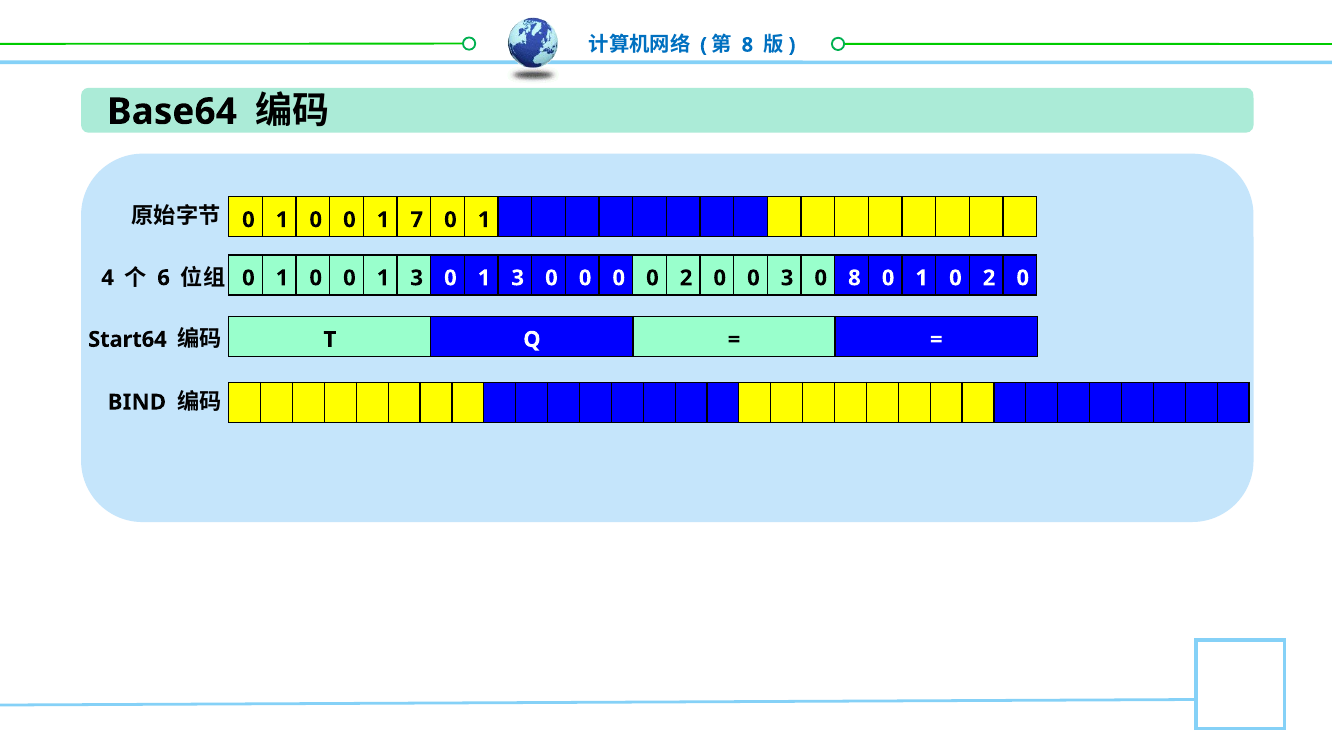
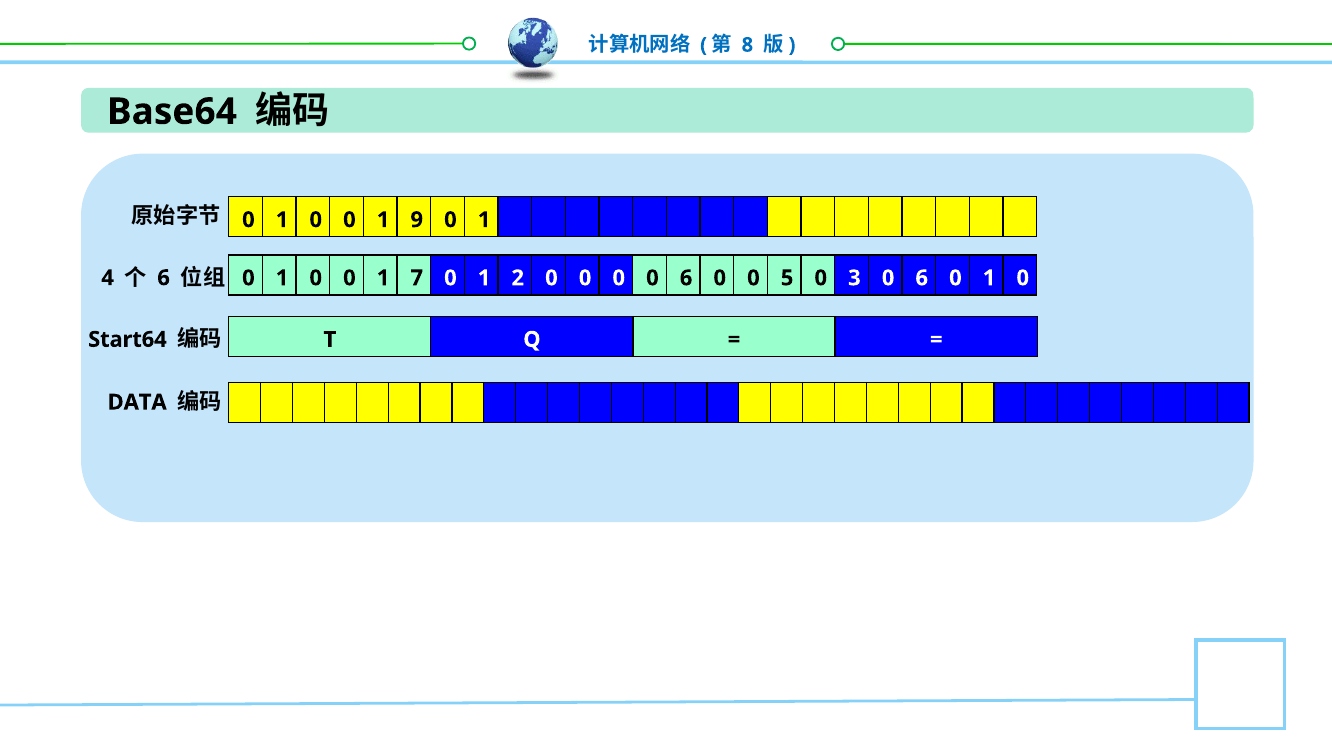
7: 7 -> 9
0 0 1 3: 3 -> 7
3 at (518, 278): 3 -> 2
0 0 2: 2 -> 6
0 3: 3 -> 5
0 8: 8 -> 3
1 at (922, 278): 1 -> 6
2 at (989, 278): 2 -> 1
BIND: BIND -> DATA
